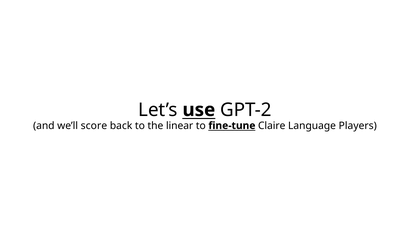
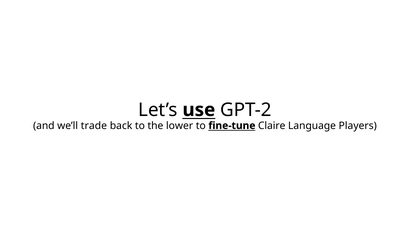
score: score -> trade
linear: linear -> lower
